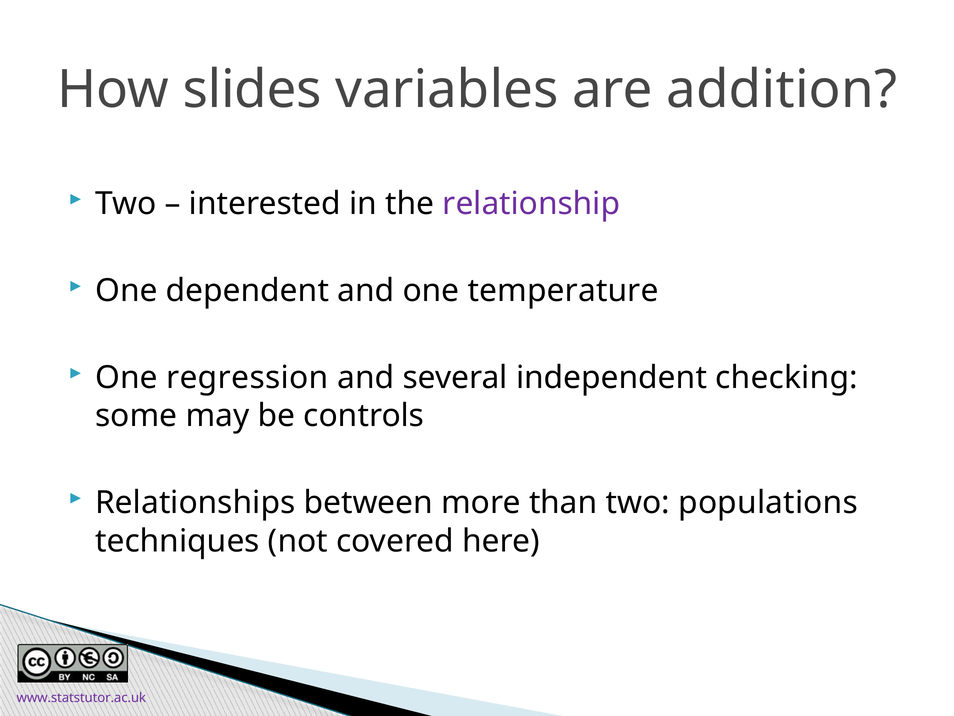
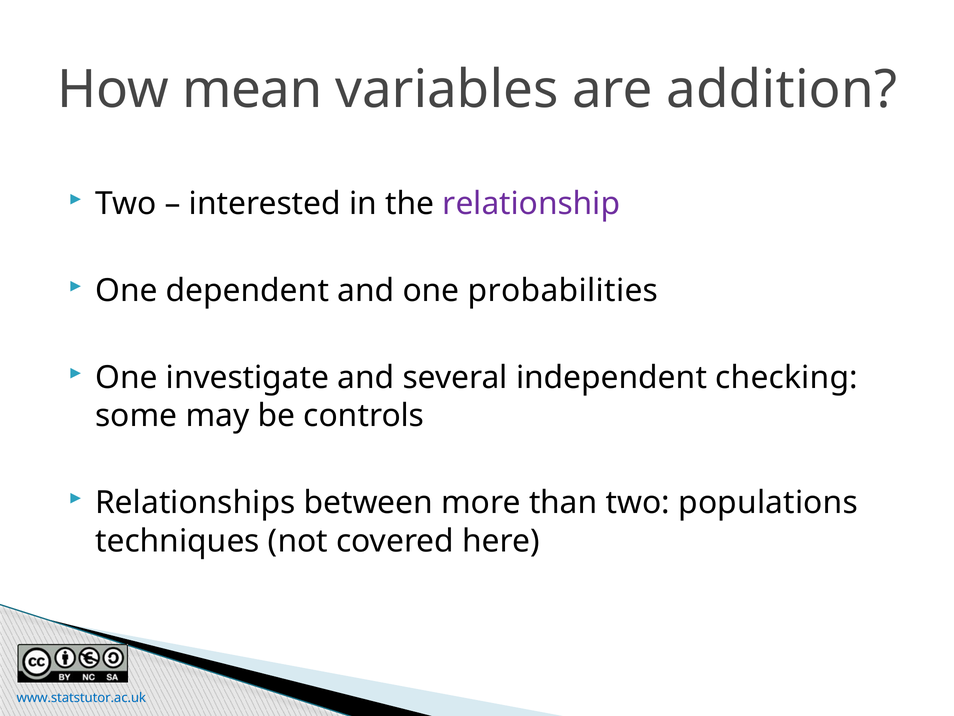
slides: slides -> mean
temperature: temperature -> probabilities
regression: regression -> investigate
www.statstutor.ac.uk colour: purple -> blue
